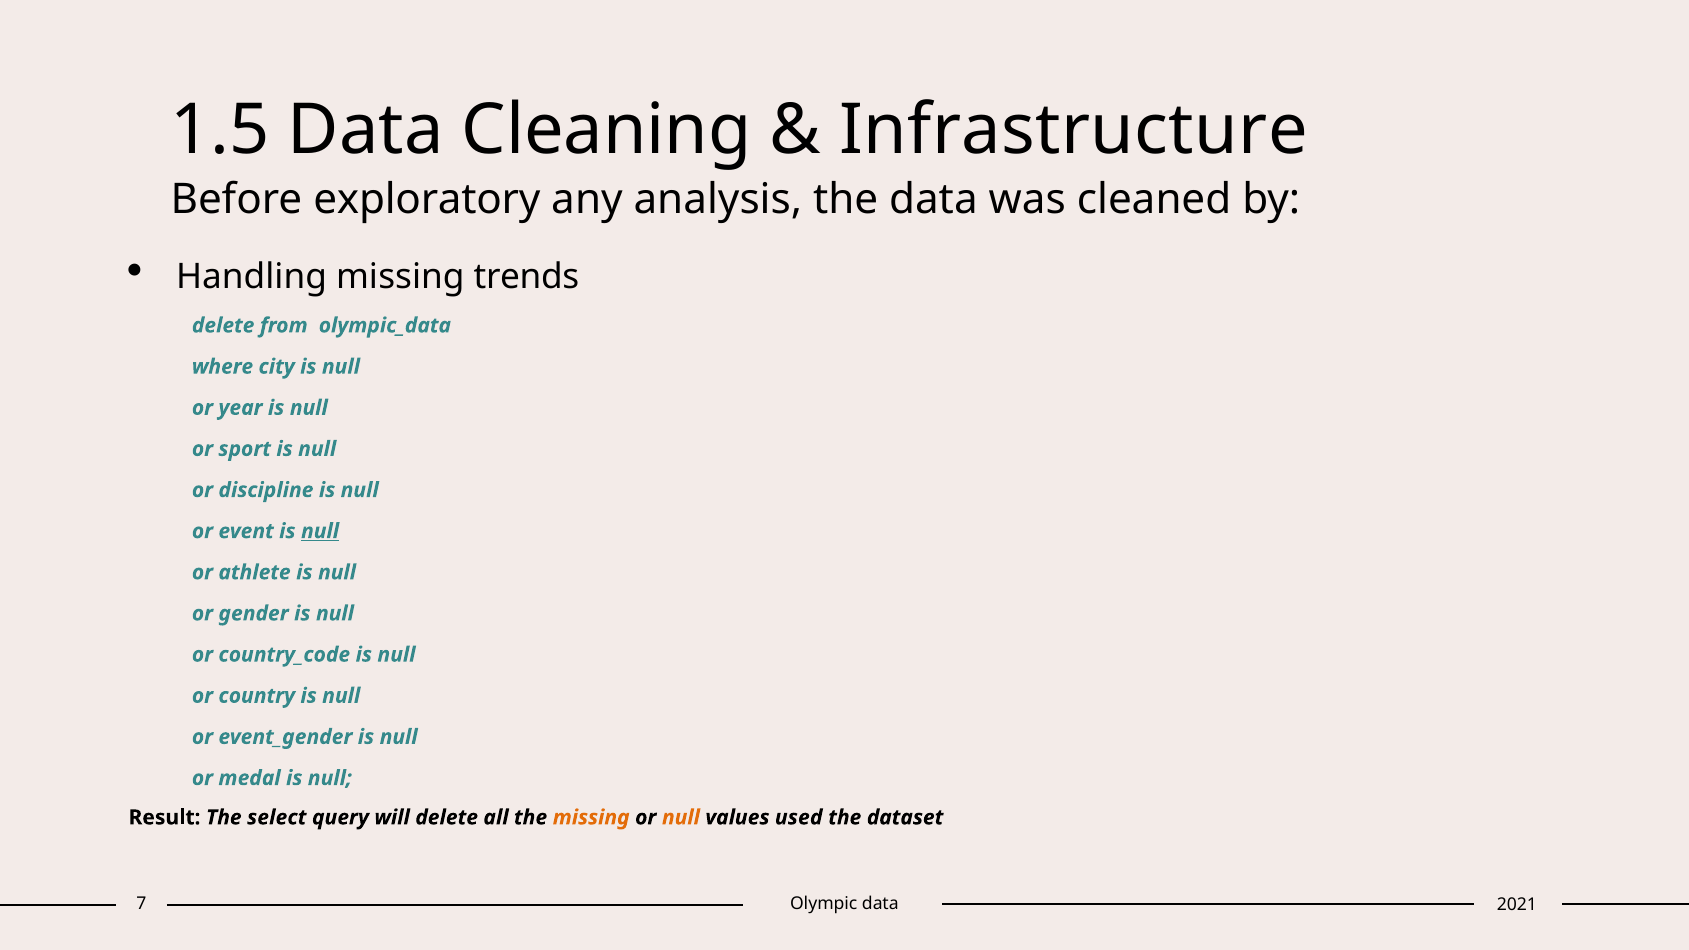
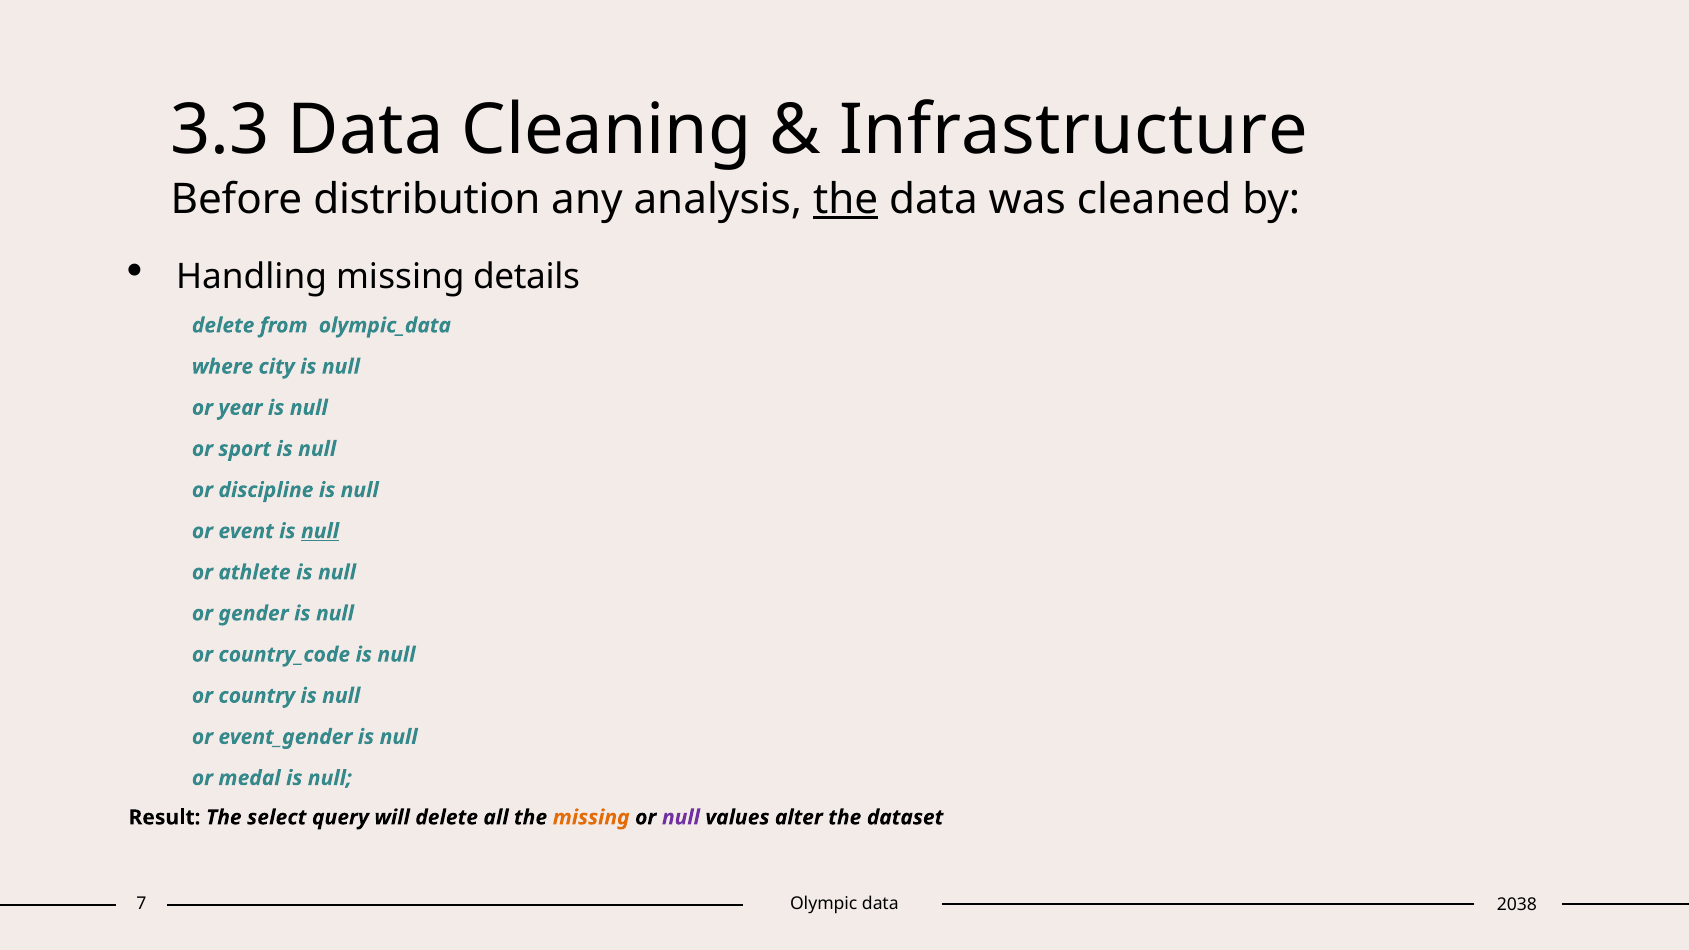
1.5: 1.5 -> 3.3
exploratory: exploratory -> distribution
the at (846, 199) underline: none -> present
trends: trends -> details
null at (681, 818) colour: orange -> purple
used: used -> alter
2021: 2021 -> 2038
